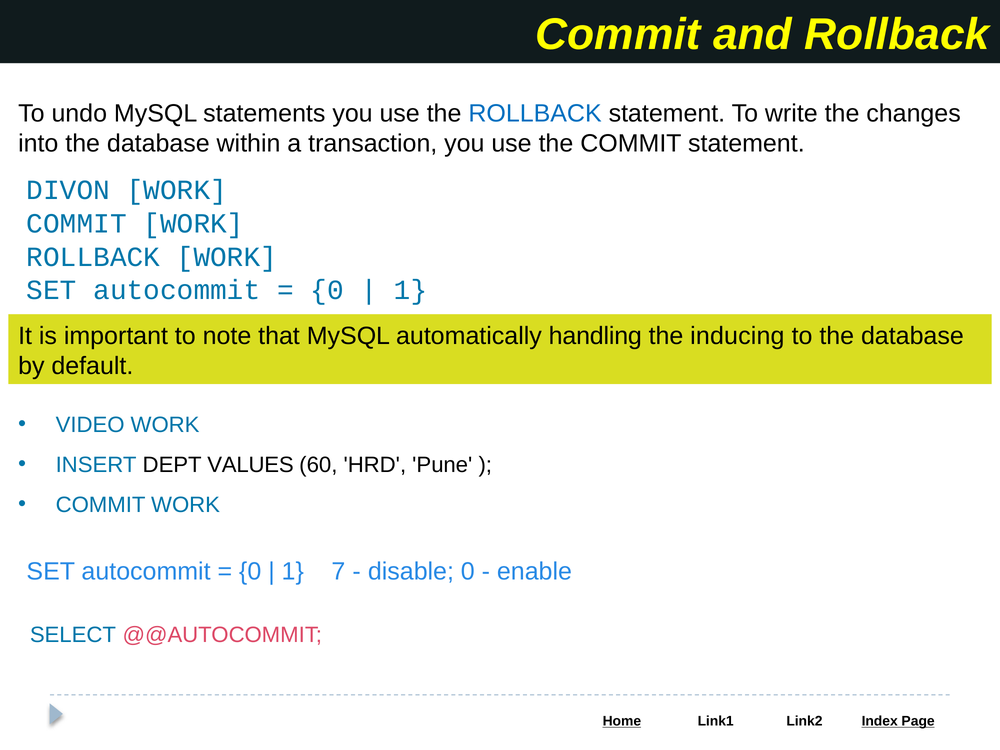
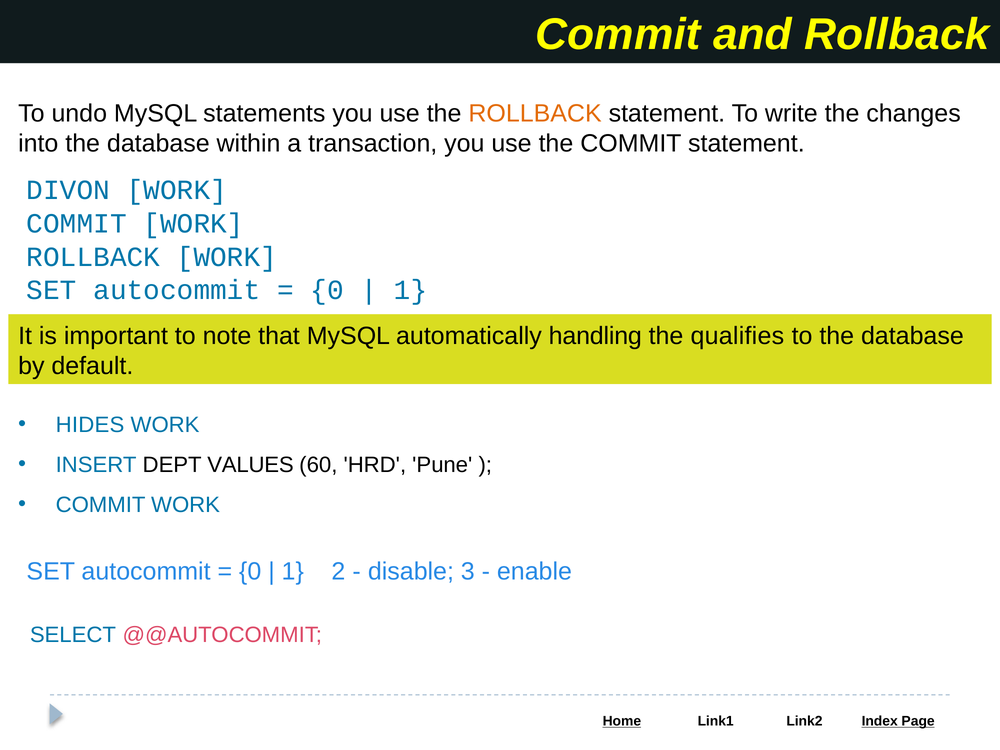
ROLLBACK at (535, 113) colour: blue -> orange
inducing: inducing -> qualifies
VIDEO: VIDEO -> HIDES
7: 7 -> 2
disable 0: 0 -> 3
